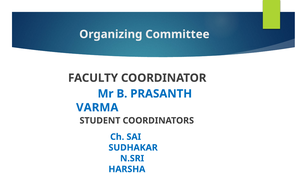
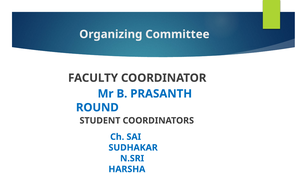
VARMA: VARMA -> ROUND
